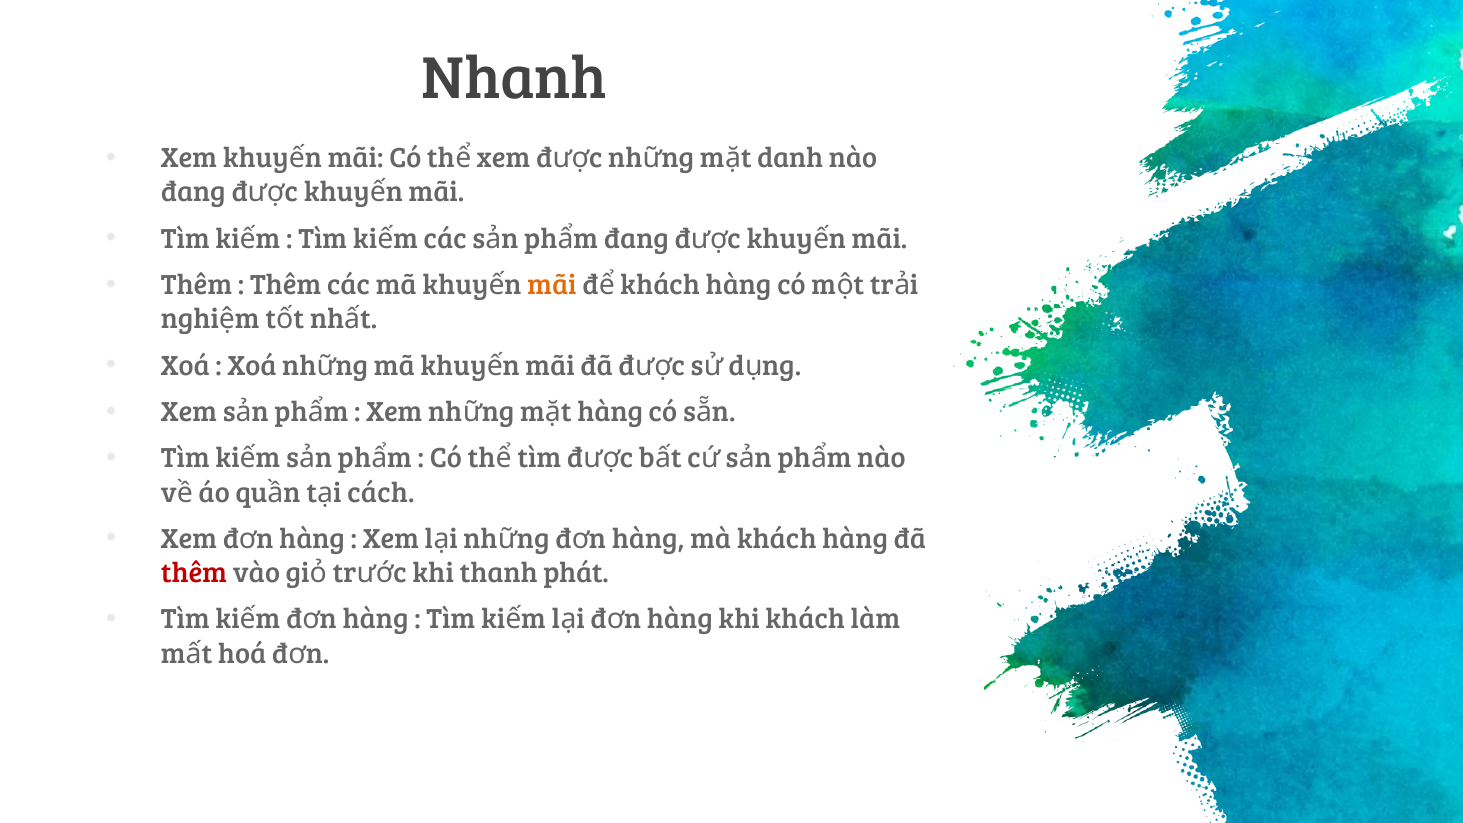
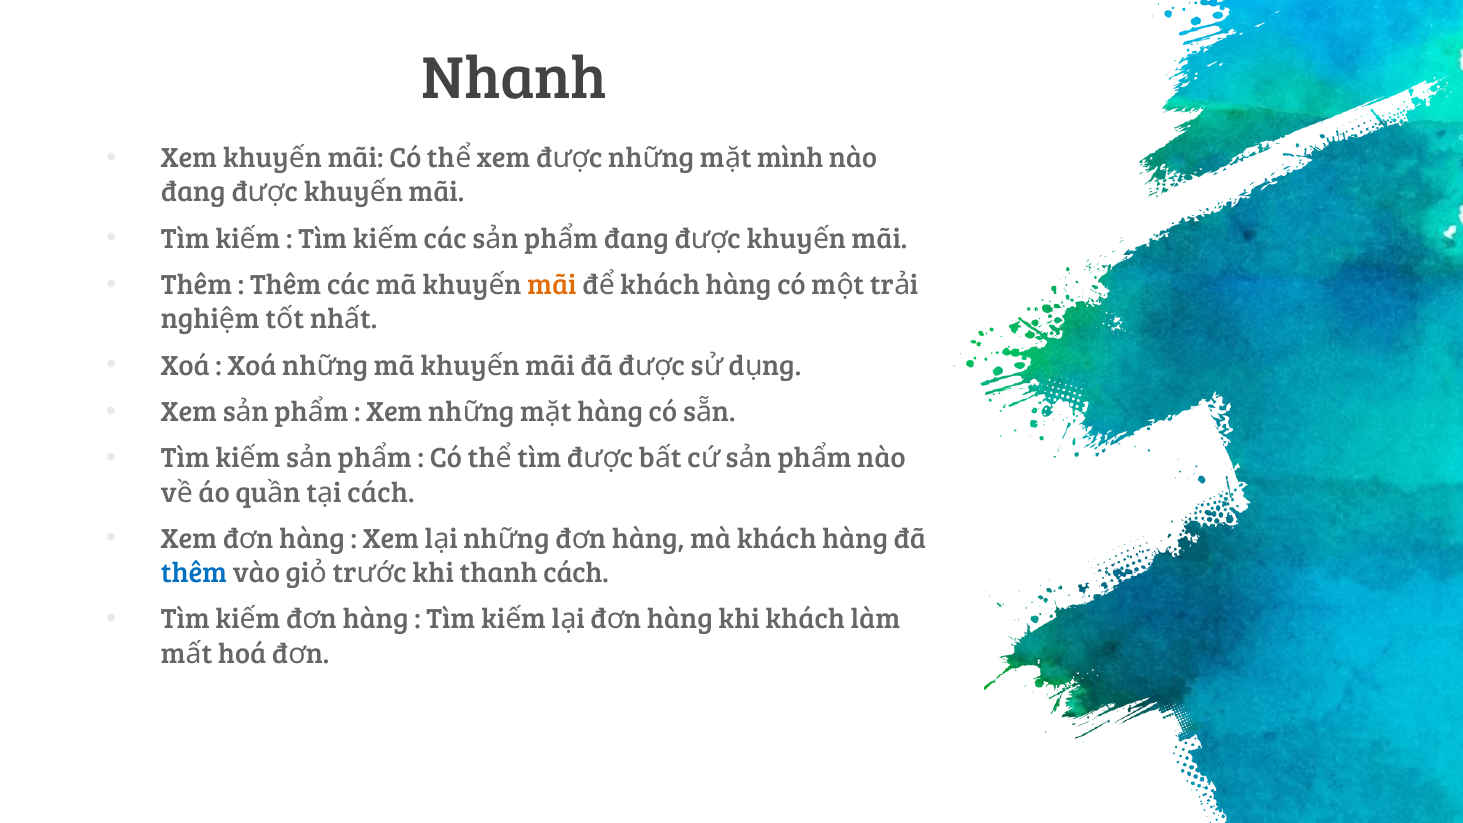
danh: danh -> mình
thêm at (194, 573) colour: red -> blue
thanh phát: phát -> cách
